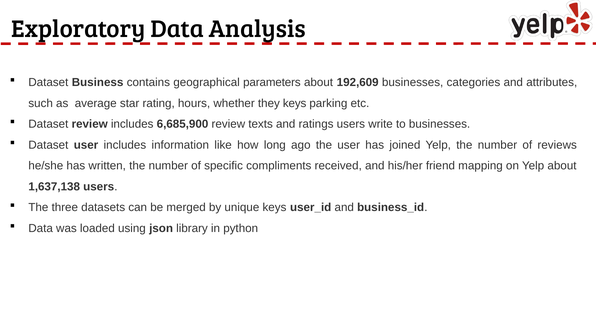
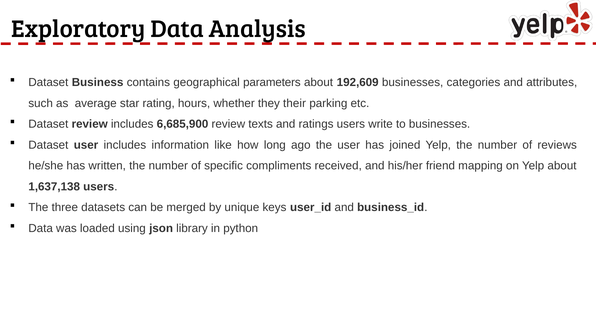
they keys: keys -> their
